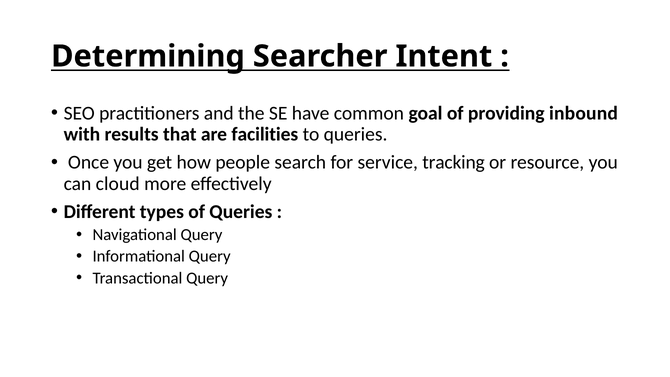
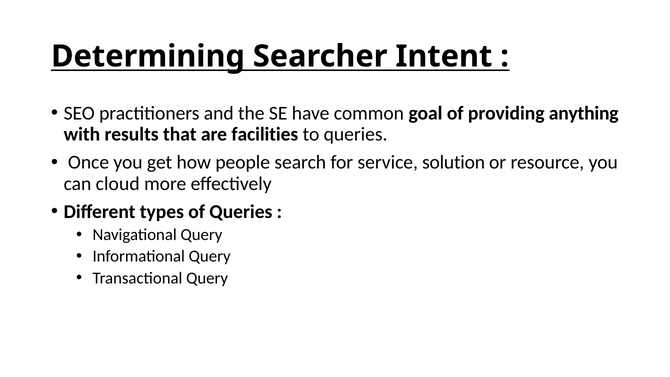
inbound: inbound -> anything
tracking: tracking -> solution
